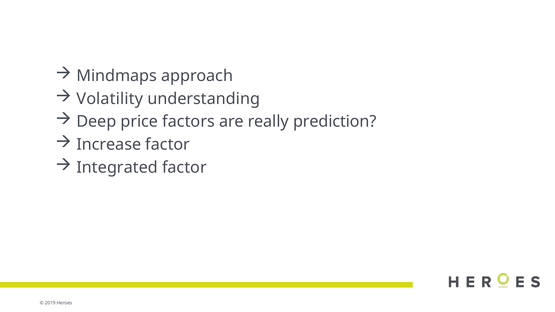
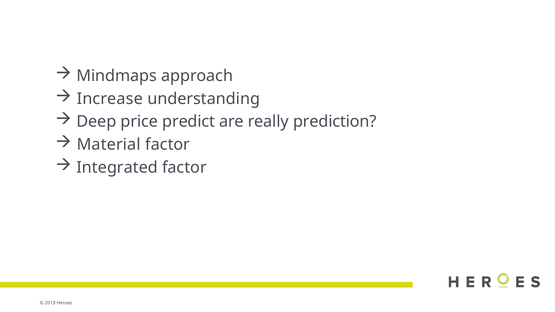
Volatility: Volatility -> Increase
factors: factors -> predict
Increase: Increase -> Material
